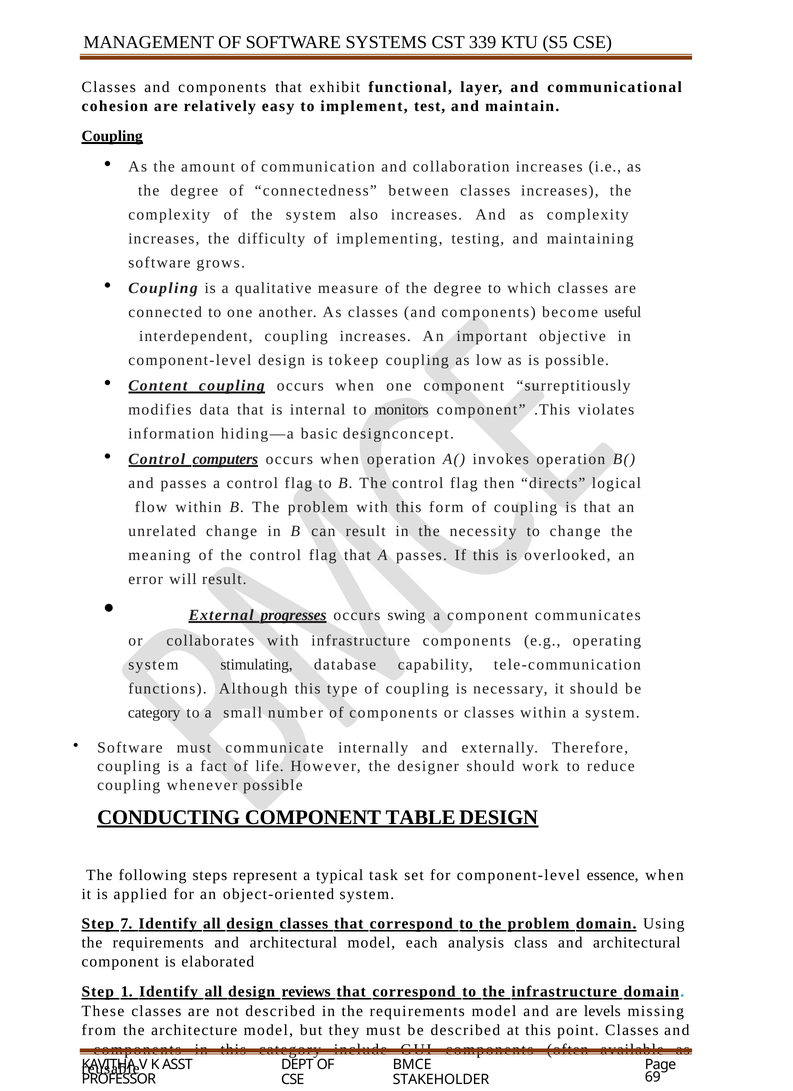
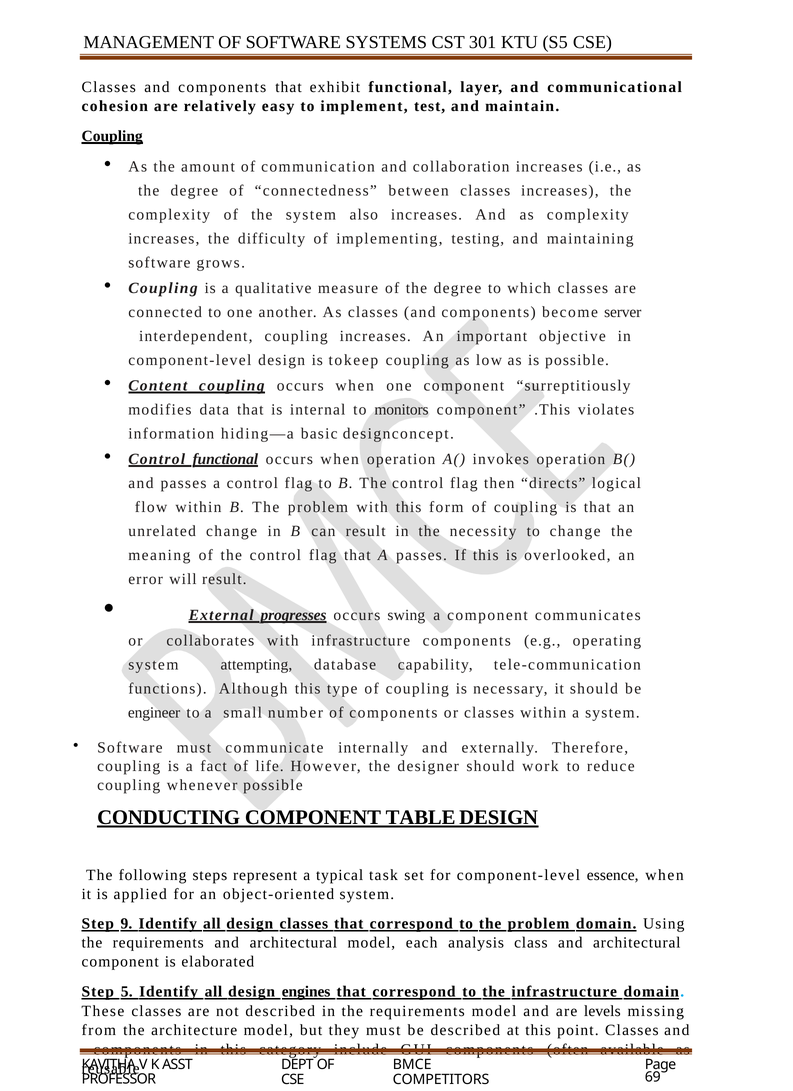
339: 339 -> 301
useful: useful -> server
Control computers: computers -> functional
stimulating: stimulating -> attempting
category at (154, 713): category -> engineer
7: 7 -> 9
1: 1 -> 5
reviews: reviews -> engines
STAKEHOLDER: STAKEHOLDER -> COMPETITORS
